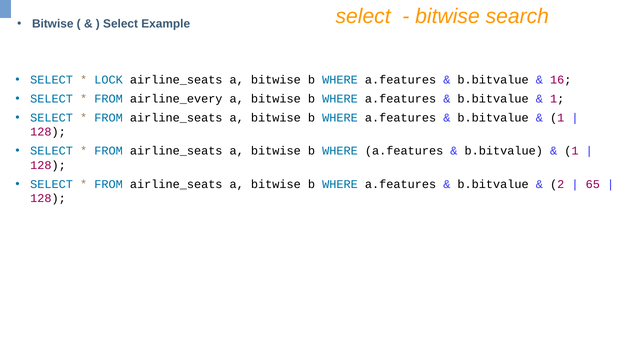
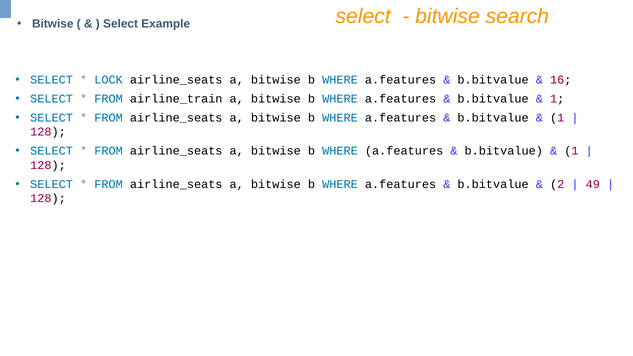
airline_every: airline_every -> airline_train
65: 65 -> 49
